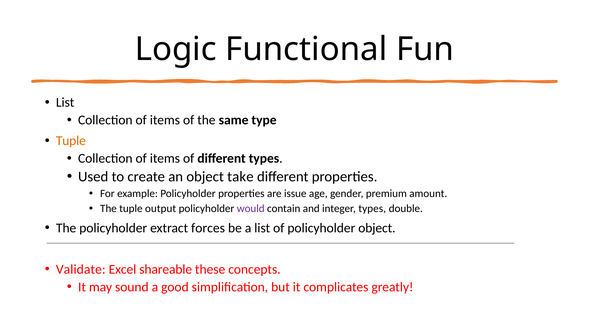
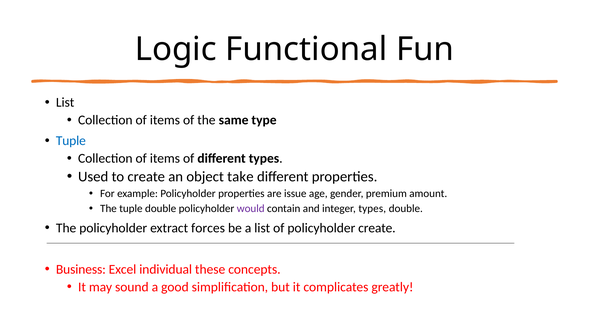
Tuple at (71, 141) colour: orange -> blue
tuple output: output -> double
policyholder object: object -> create
Validate: Validate -> Business
shareable: shareable -> individual
